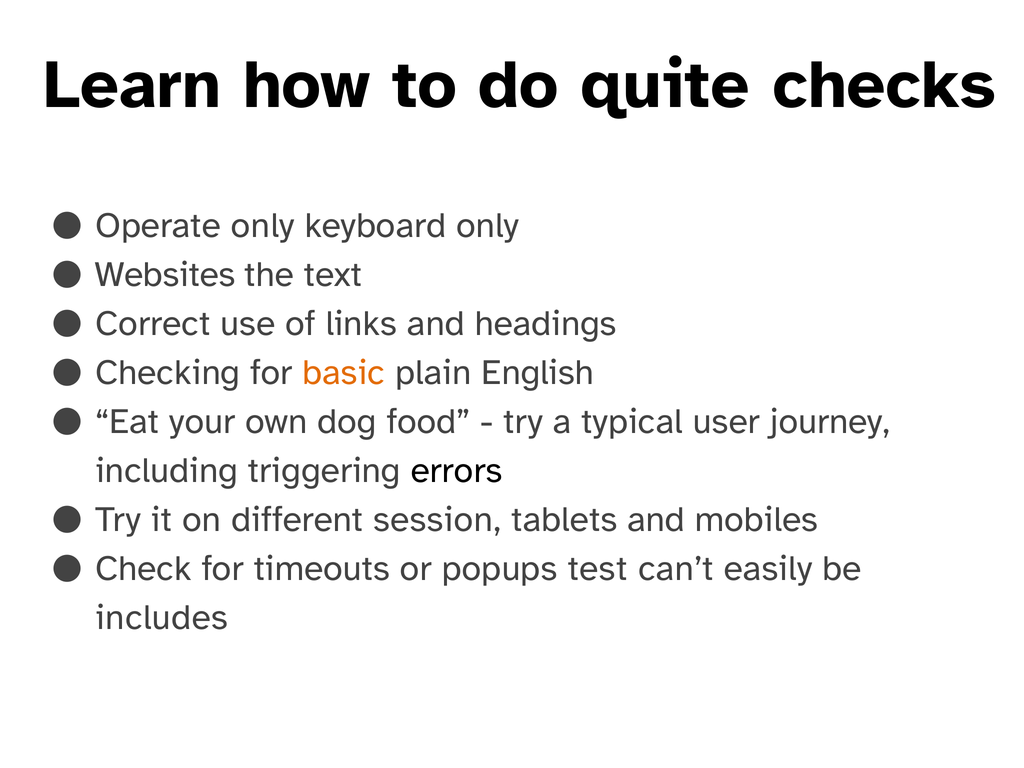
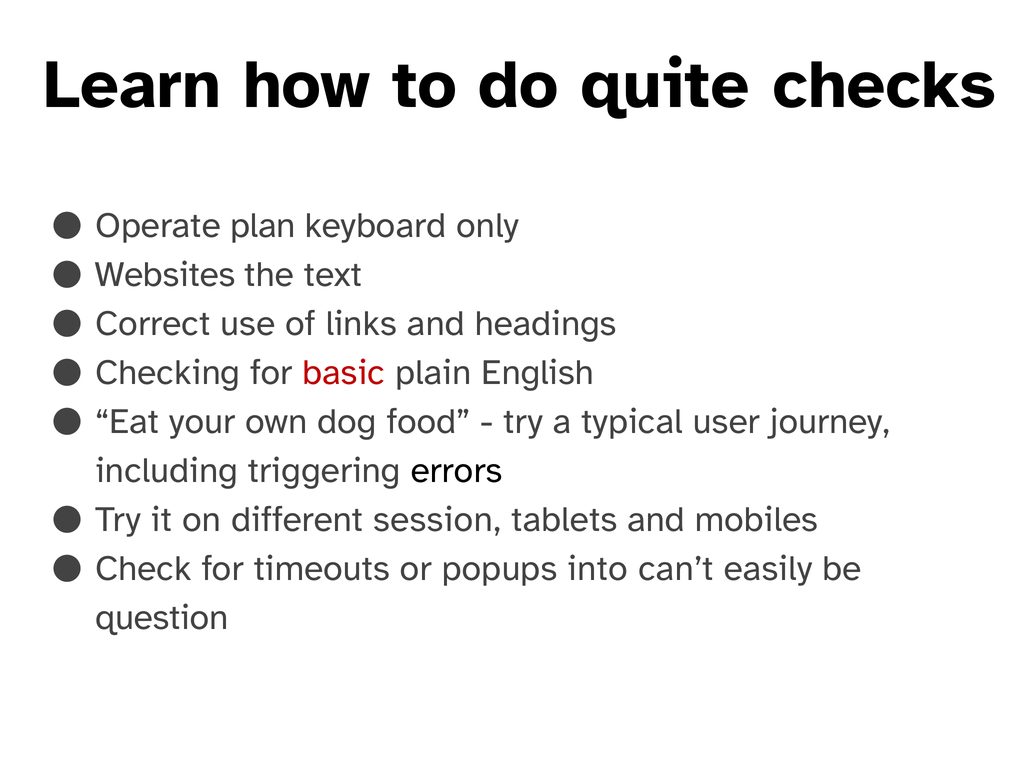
Operate only: only -> plan
basic colour: orange -> red
test: test -> into
includes: includes -> question
